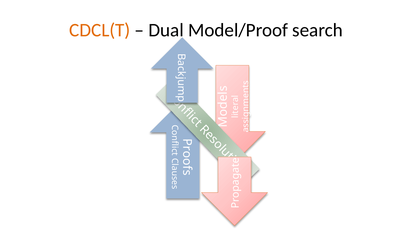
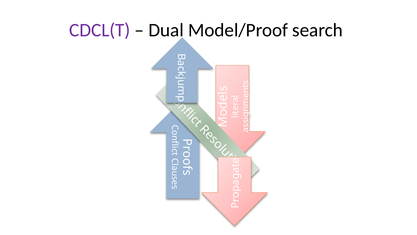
CDCL(T colour: orange -> purple
